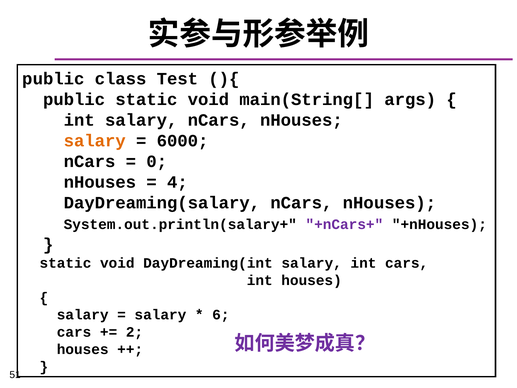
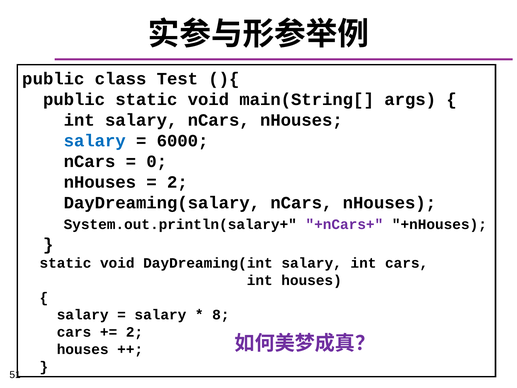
salary at (95, 141) colour: orange -> blue
4 at (177, 182): 4 -> 2
6: 6 -> 8
